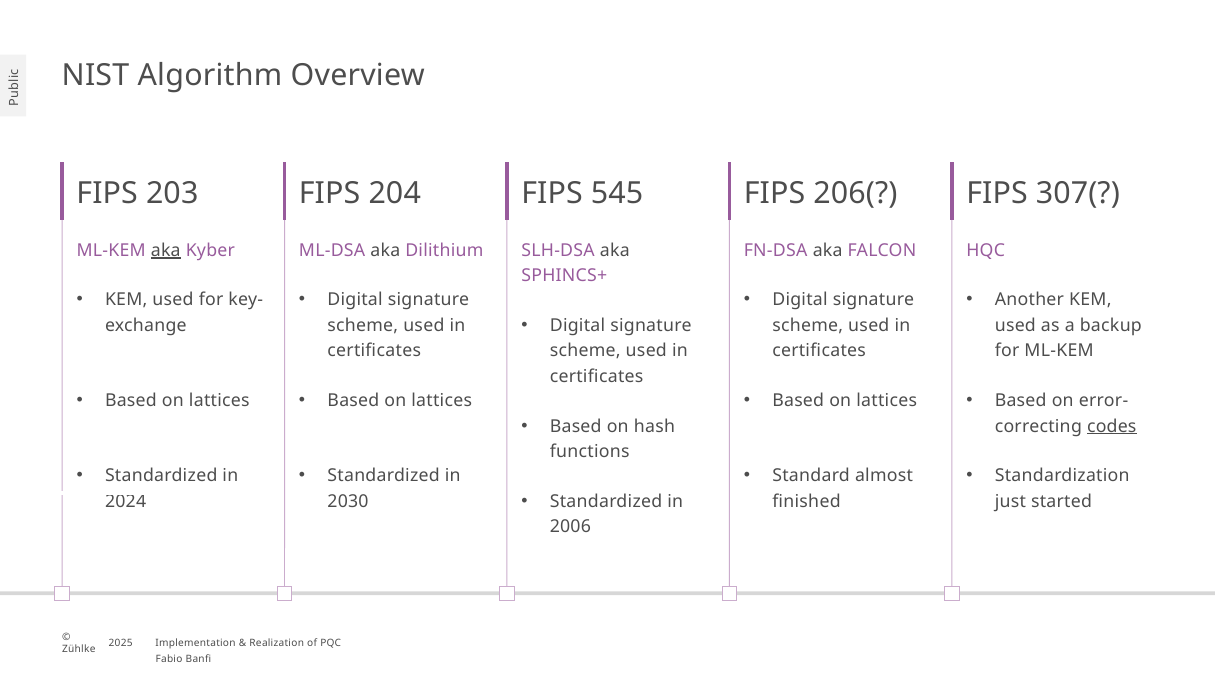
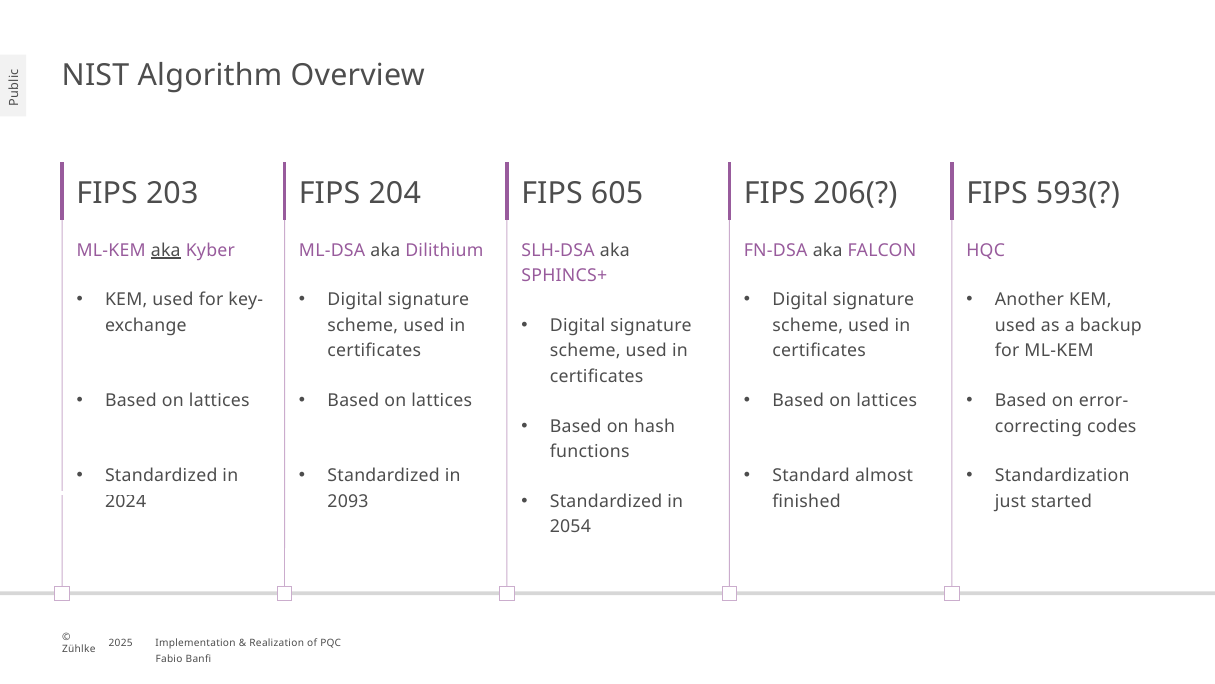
545: 545 -> 605
307(: 307( -> 593(
codes underline: present -> none
2030: 2030 -> 2093
2006: 2006 -> 2054
